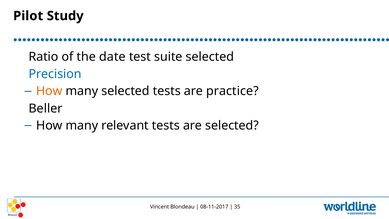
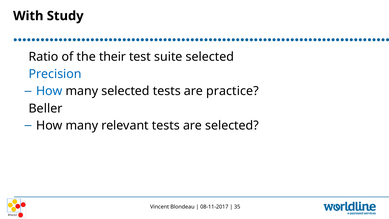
Pilot: Pilot -> With
date: date -> their
How at (49, 91) colour: orange -> blue
